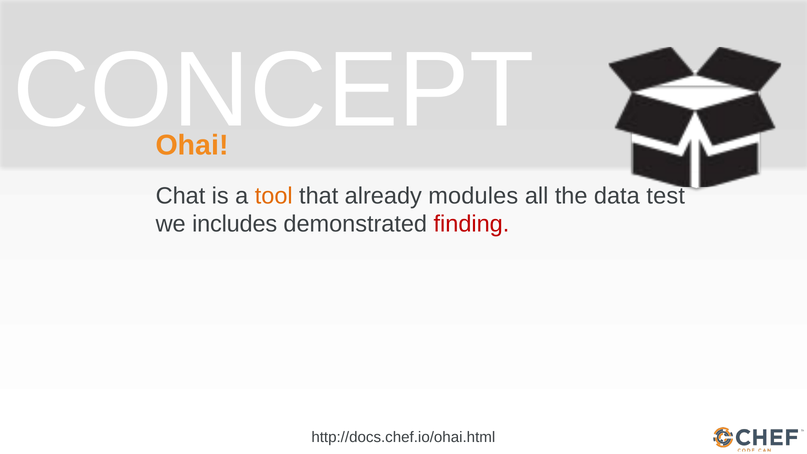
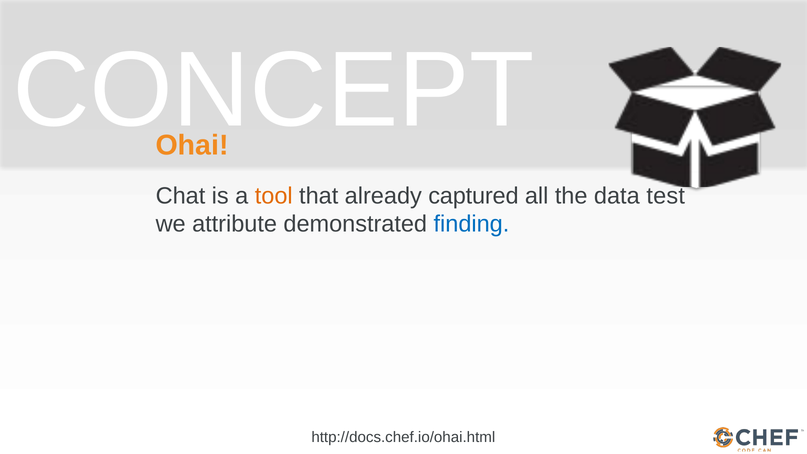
modules: modules -> captured
includes: includes -> attribute
finding colour: red -> blue
